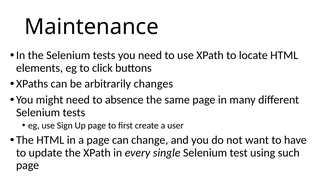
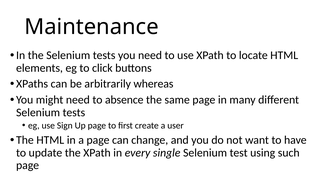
changes: changes -> whereas
